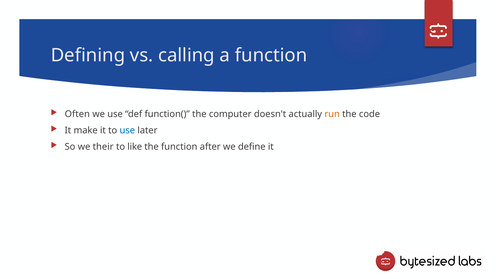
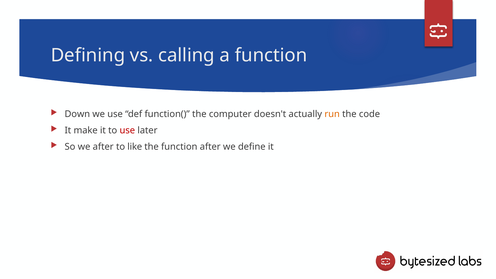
Often: Often -> Down
use at (127, 130) colour: blue -> red
we their: their -> after
